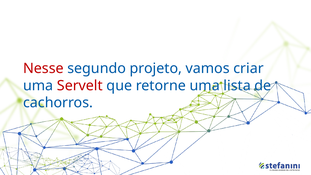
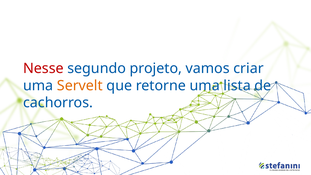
Servelt colour: red -> orange
